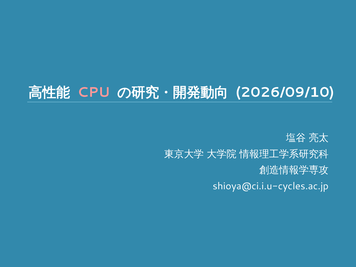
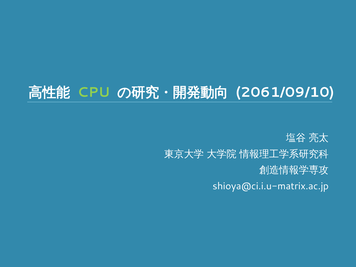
CPU colour: pink -> light green
2026/09/10: 2026/09/10 -> 2061/09/10
shioya@ci.i.u-cycles.ac.jp: shioya@ci.i.u-cycles.ac.jp -> shioya@ci.i.u-matrix.ac.jp
